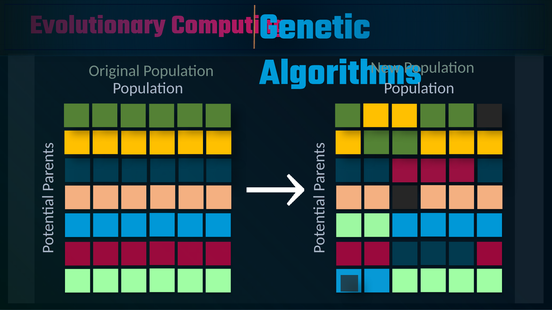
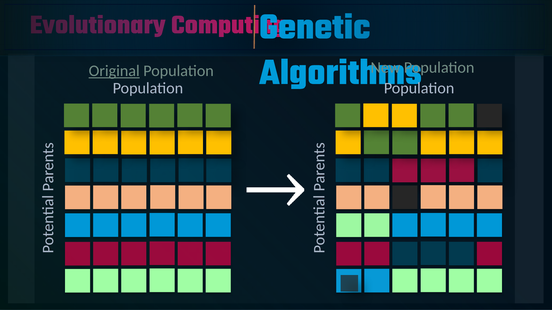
Original underline: none -> present
